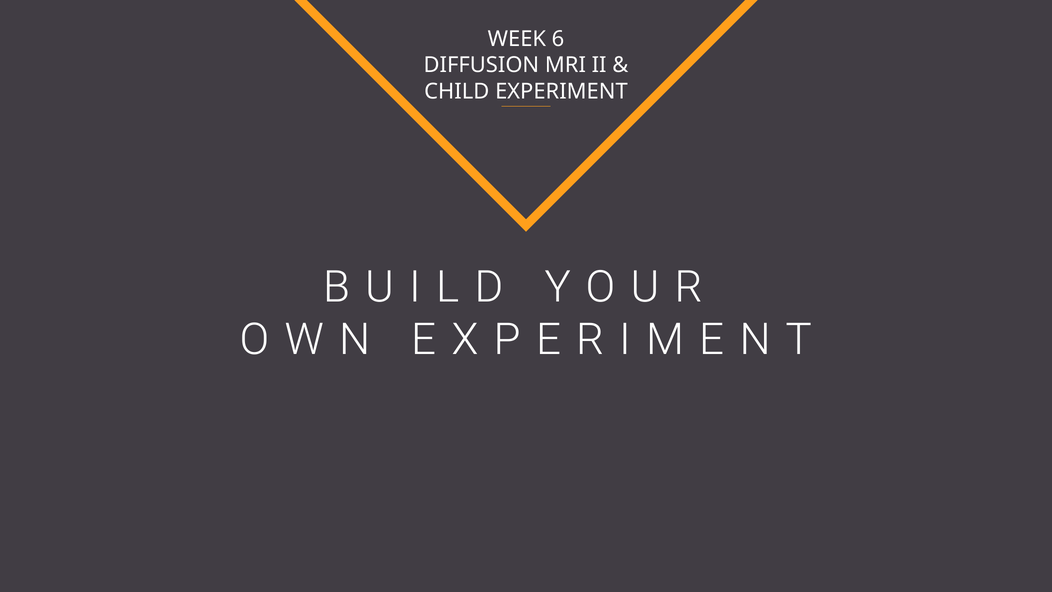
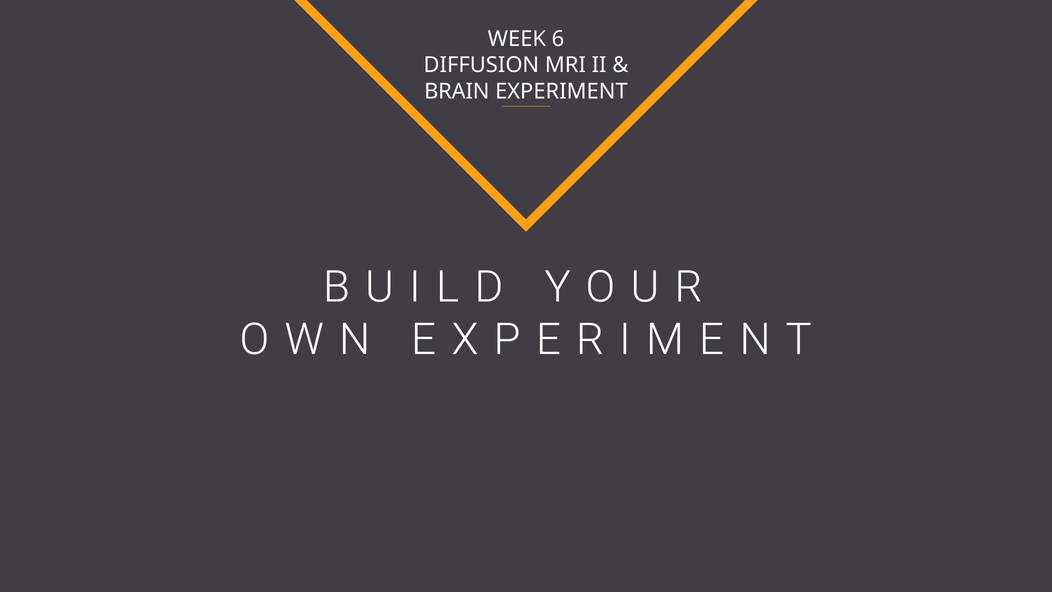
CHILD: CHILD -> BRAIN
